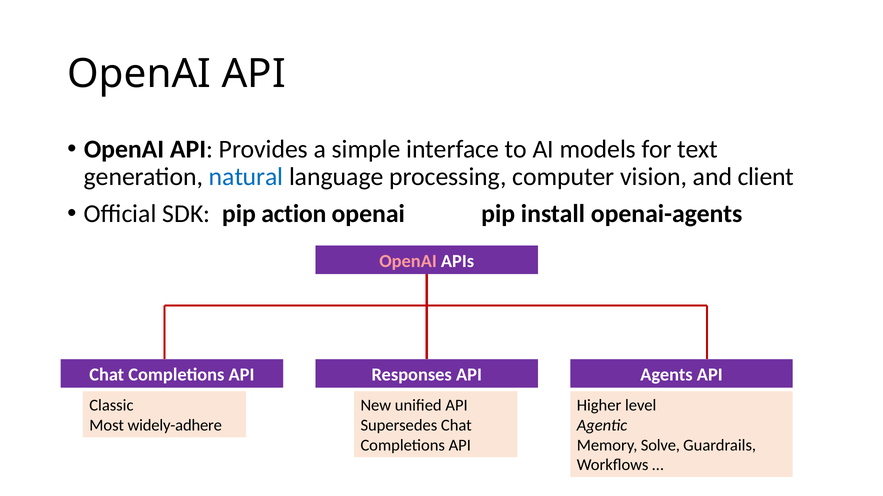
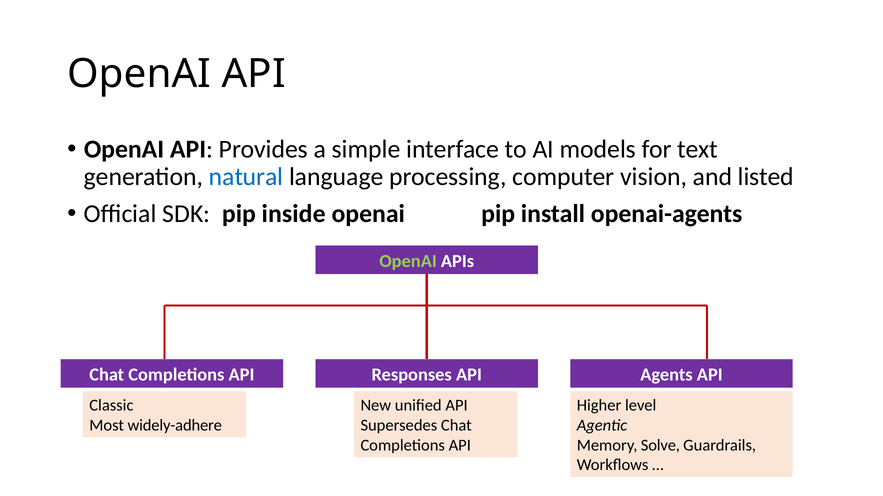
client: client -> listed
action: action -> inside
OpenAI at (408, 262) colour: pink -> light green
